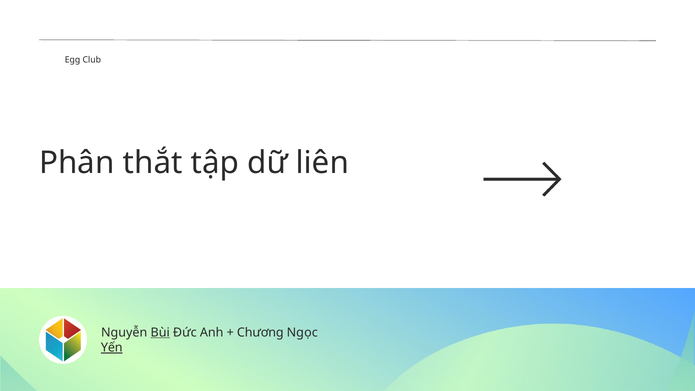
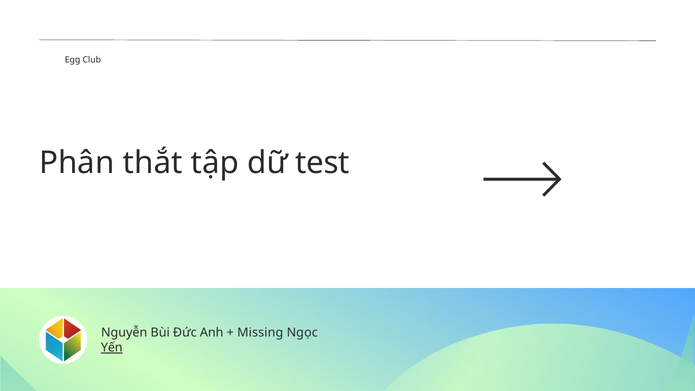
liên: liên -> test
Bùi underline: present -> none
Chương: Chương -> Missing
